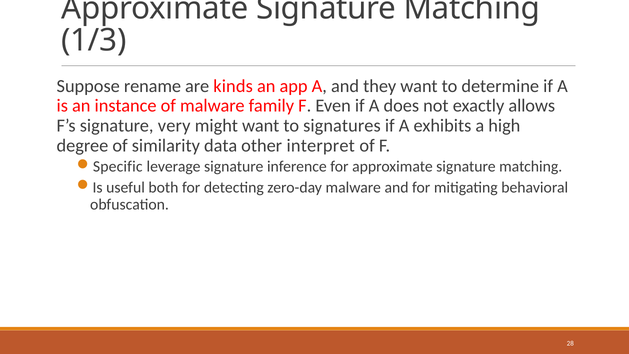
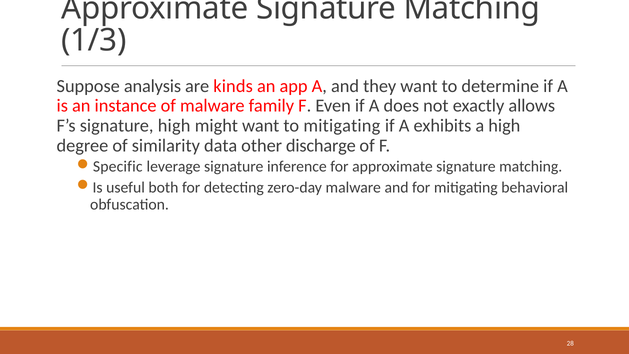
rename: rename -> analysis
signature very: very -> high
to signatures: signatures -> mitigating
interpret: interpret -> discharge
